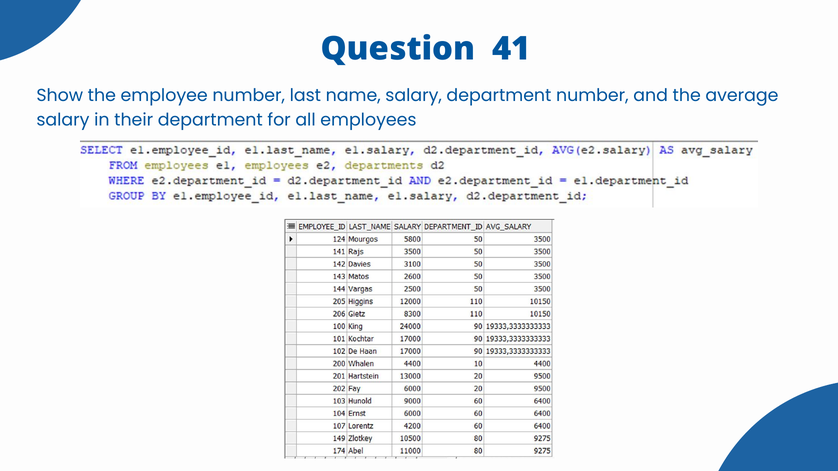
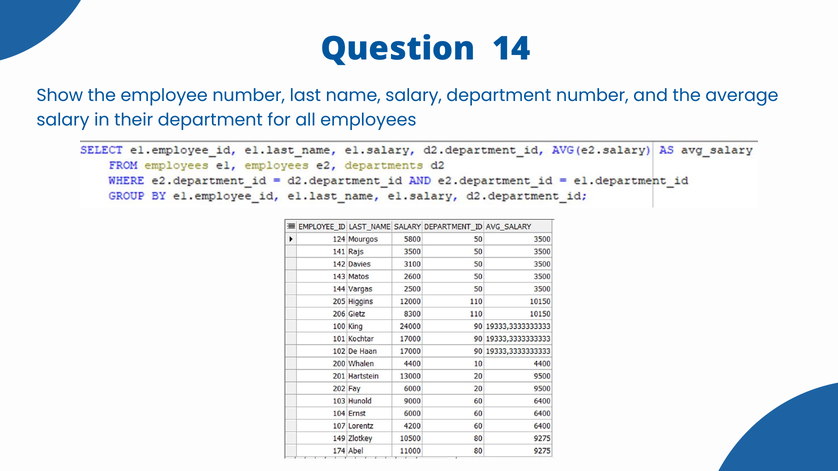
41: 41 -> 14
